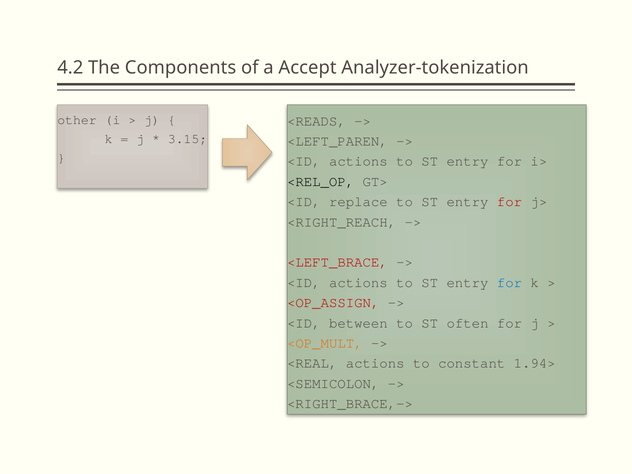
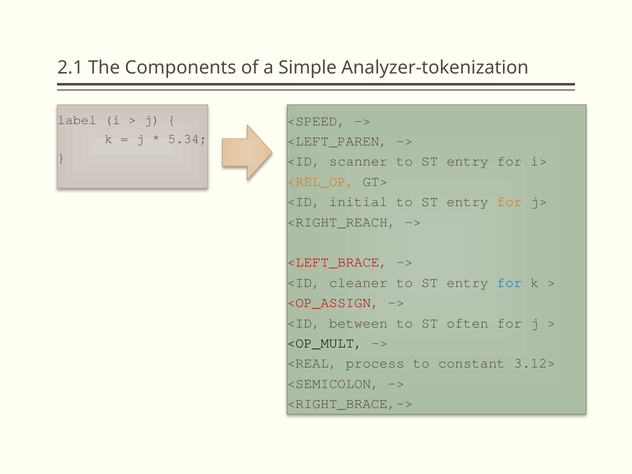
4.2: 4.2 -> 2.1
Accept: Accept -> Simple
other: other -> label
<READS: <READS -> <SPEED
3.15: 3.15 -> 5.34
actions at (358, 161): actions -> scanner
<REL_OP colour: black -> orange
replace: replace -> initial
for at (509, 202) colour: red -> orange
actions at (358, 283): actions -> cleaner
<OP_MULT colour: orange -> black
<REAL actions: actions -> process
1.94>: 1.94> -> 3.12>
